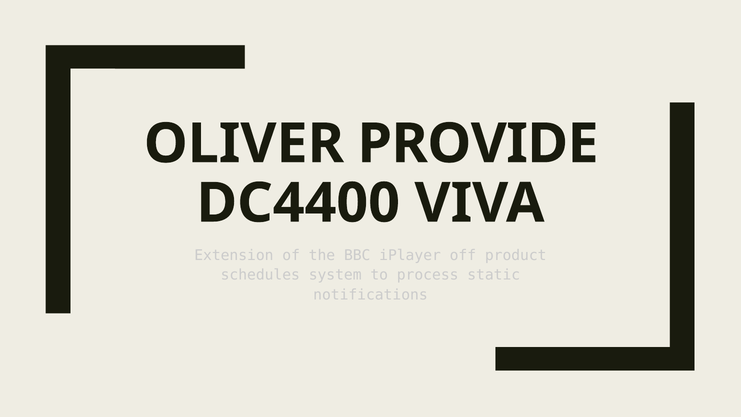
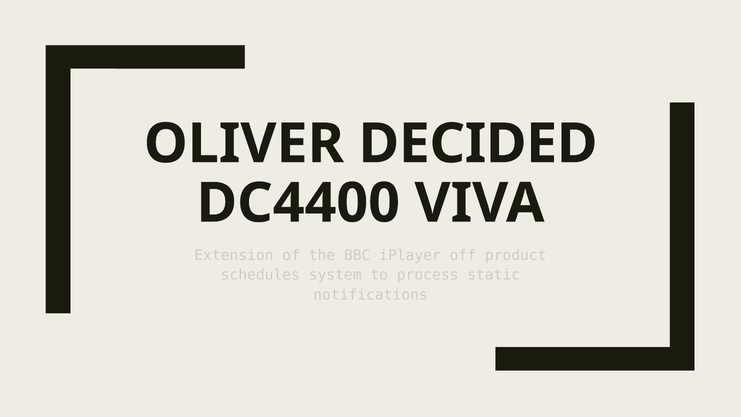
PROVIDE: PROVIDE -> DECIDED
